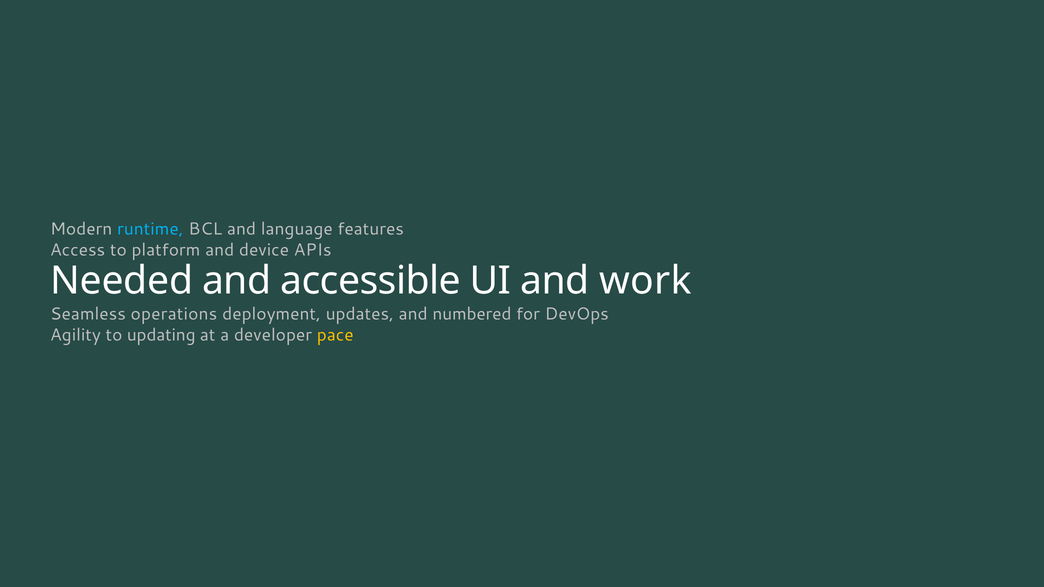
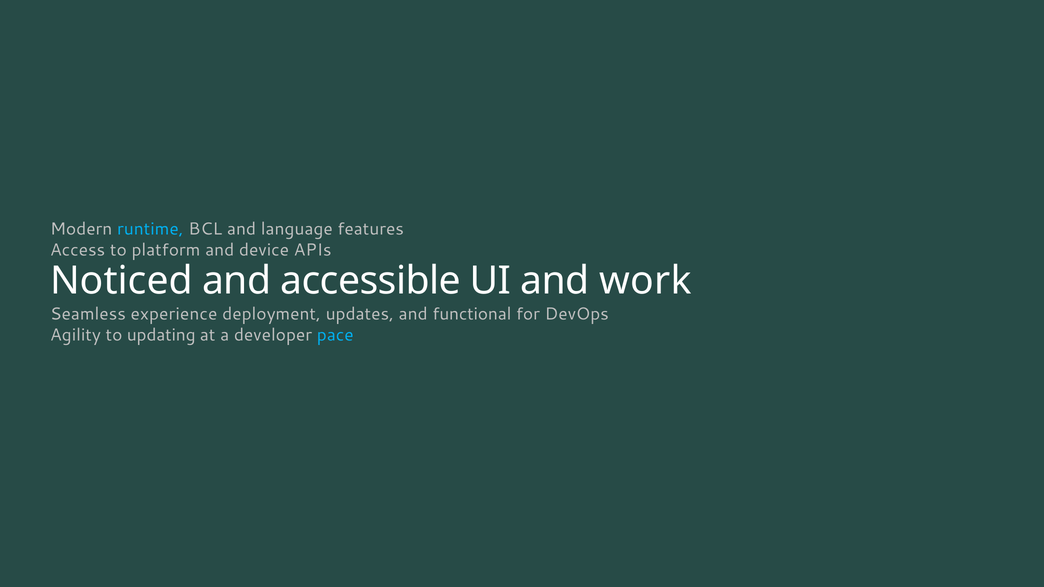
Needed: Needed -> Noticed
operations: operations -> experience
numbered: numbered -> functional
pace colour: yellow -> light blue
